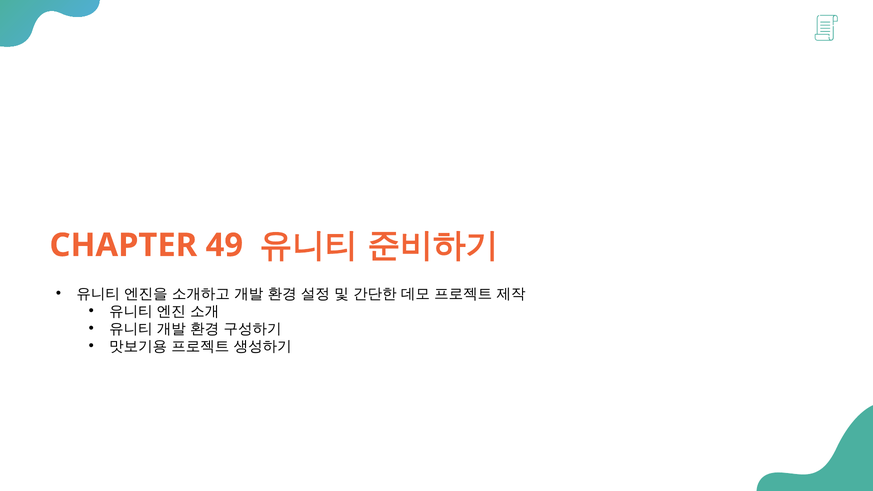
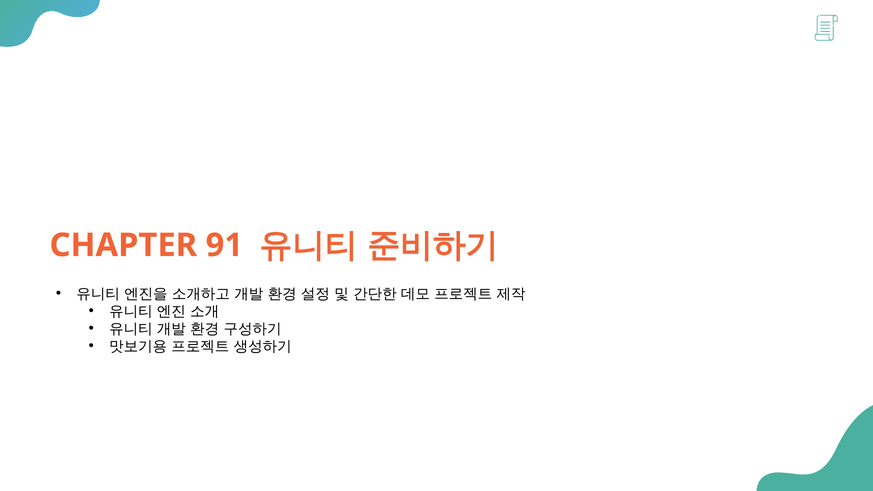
49: 49 -> 91
